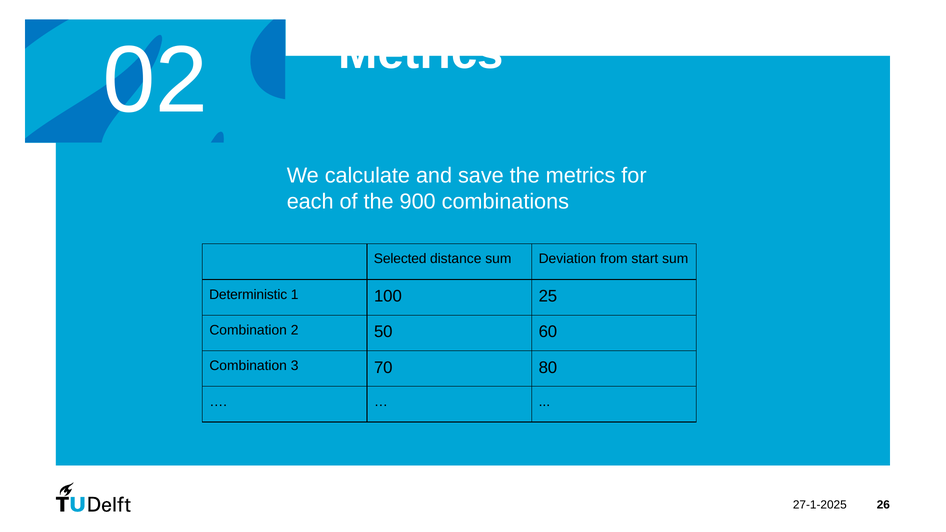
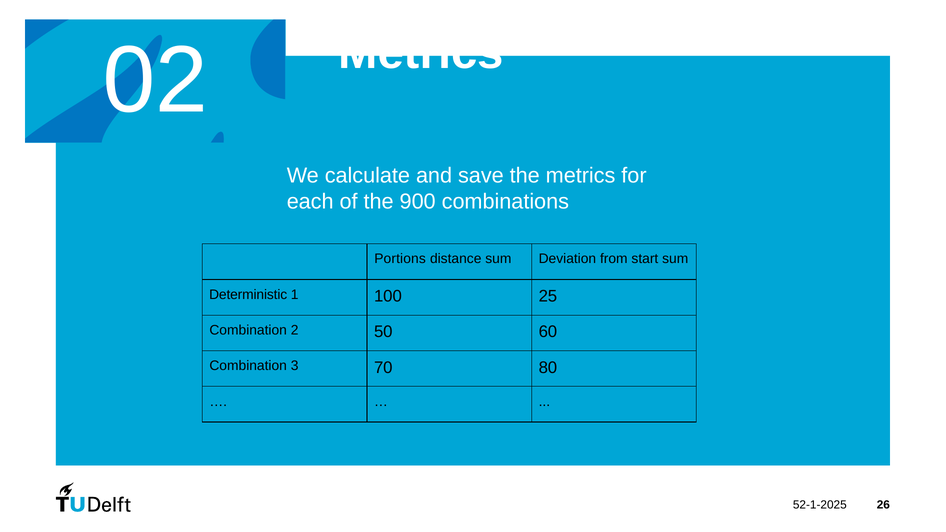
Selected: Selected -> Portions
27-1-2025: 27-1-2025 -> 52-1-2025
